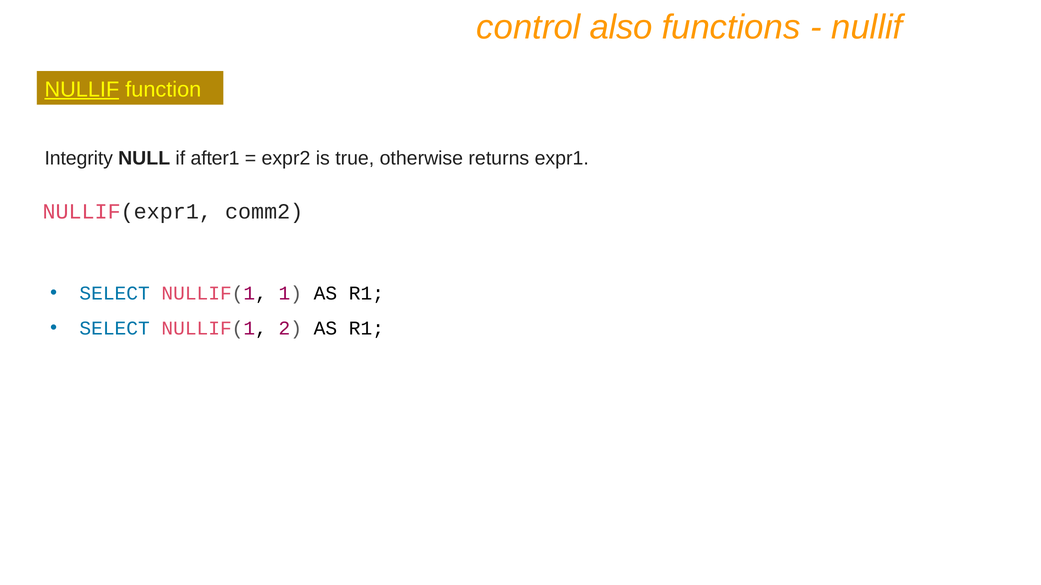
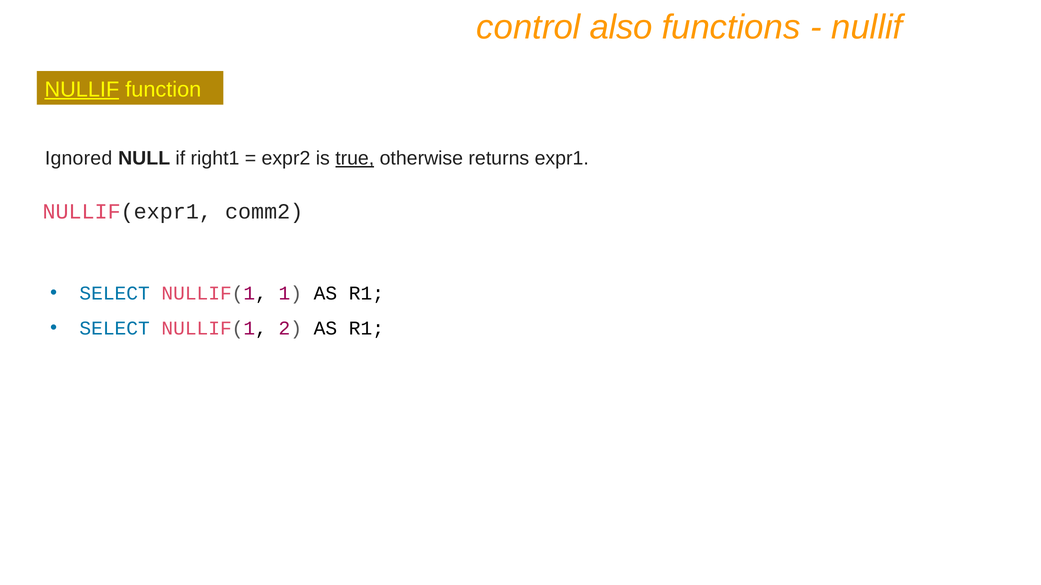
Integrity: Integrity -> Ignored
after1: after1 -> right1
true underline: none -> present
